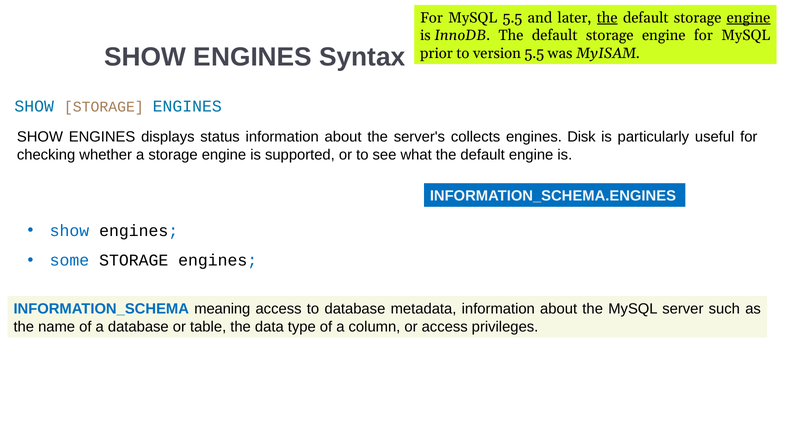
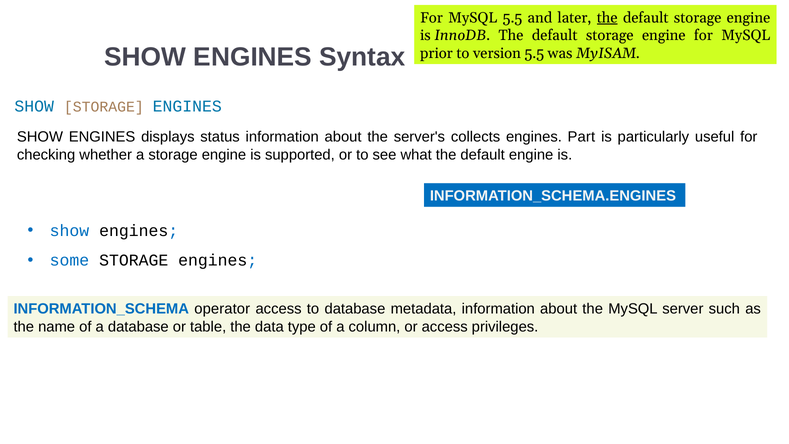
engine at (748, 18) underline: present -> none
Disk: Disk -> Part
meaning: meaning -> operator
